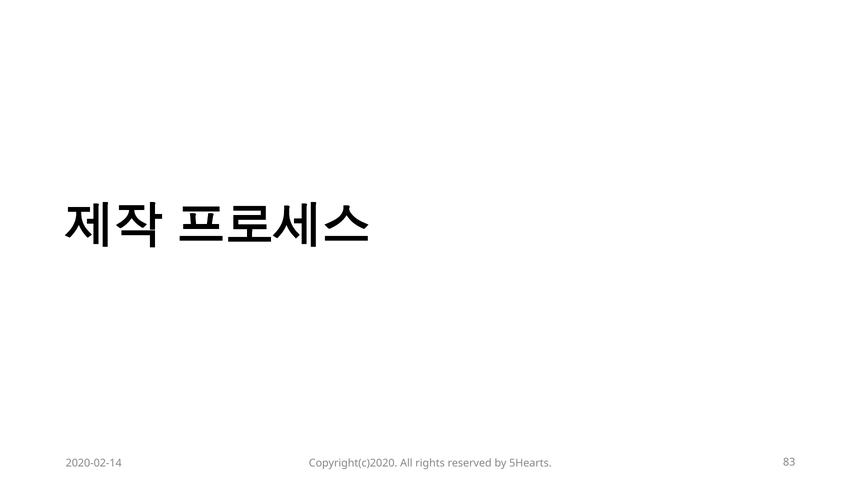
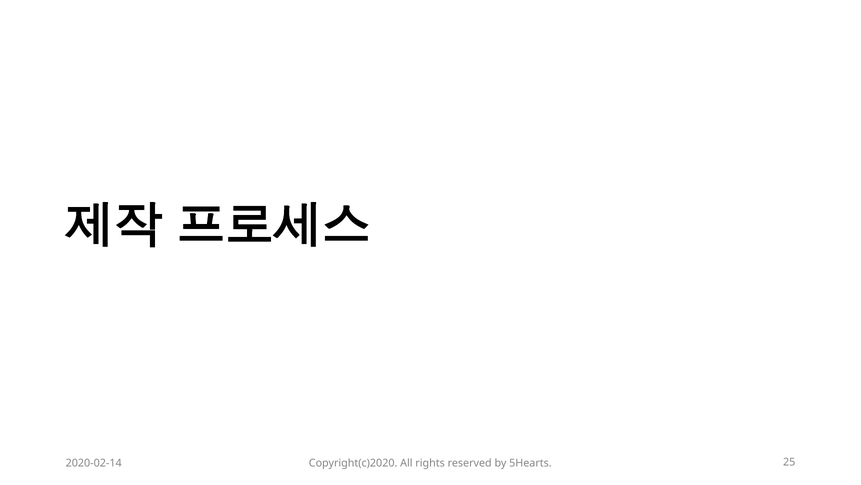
83: 83 -> 25
